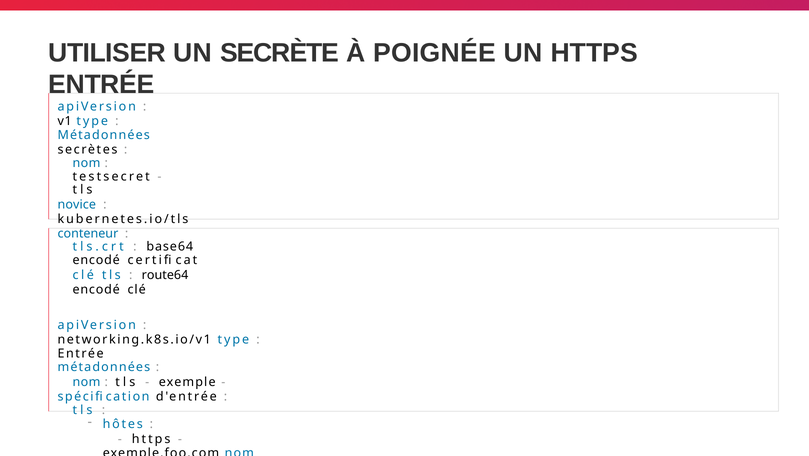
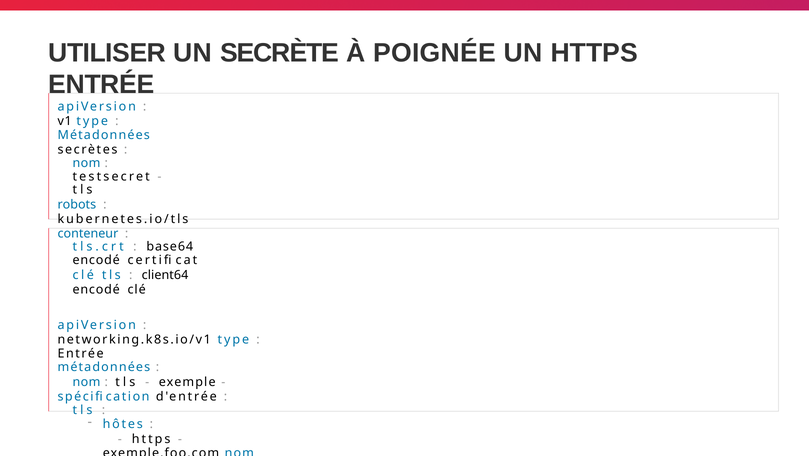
novice: novice -> robots
route64: route64 -> client64
